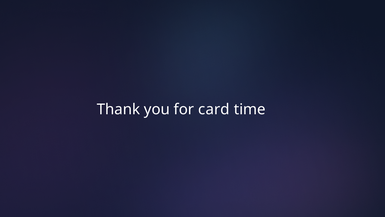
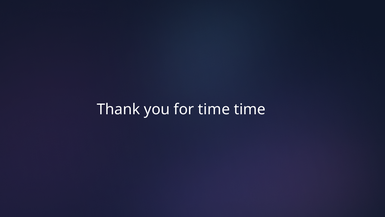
for card: card -> time
